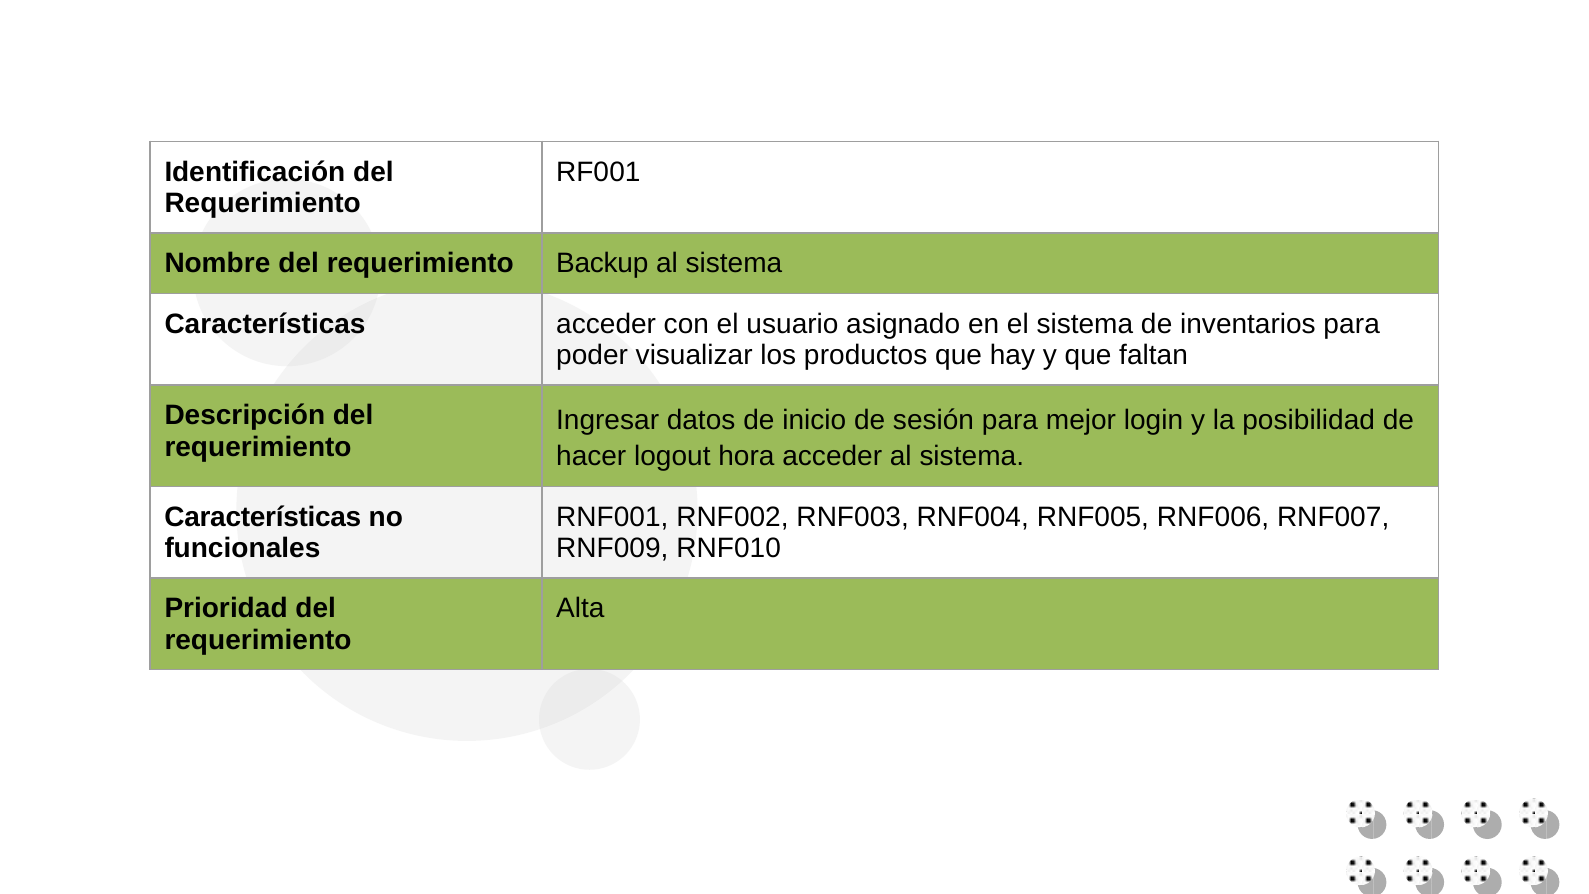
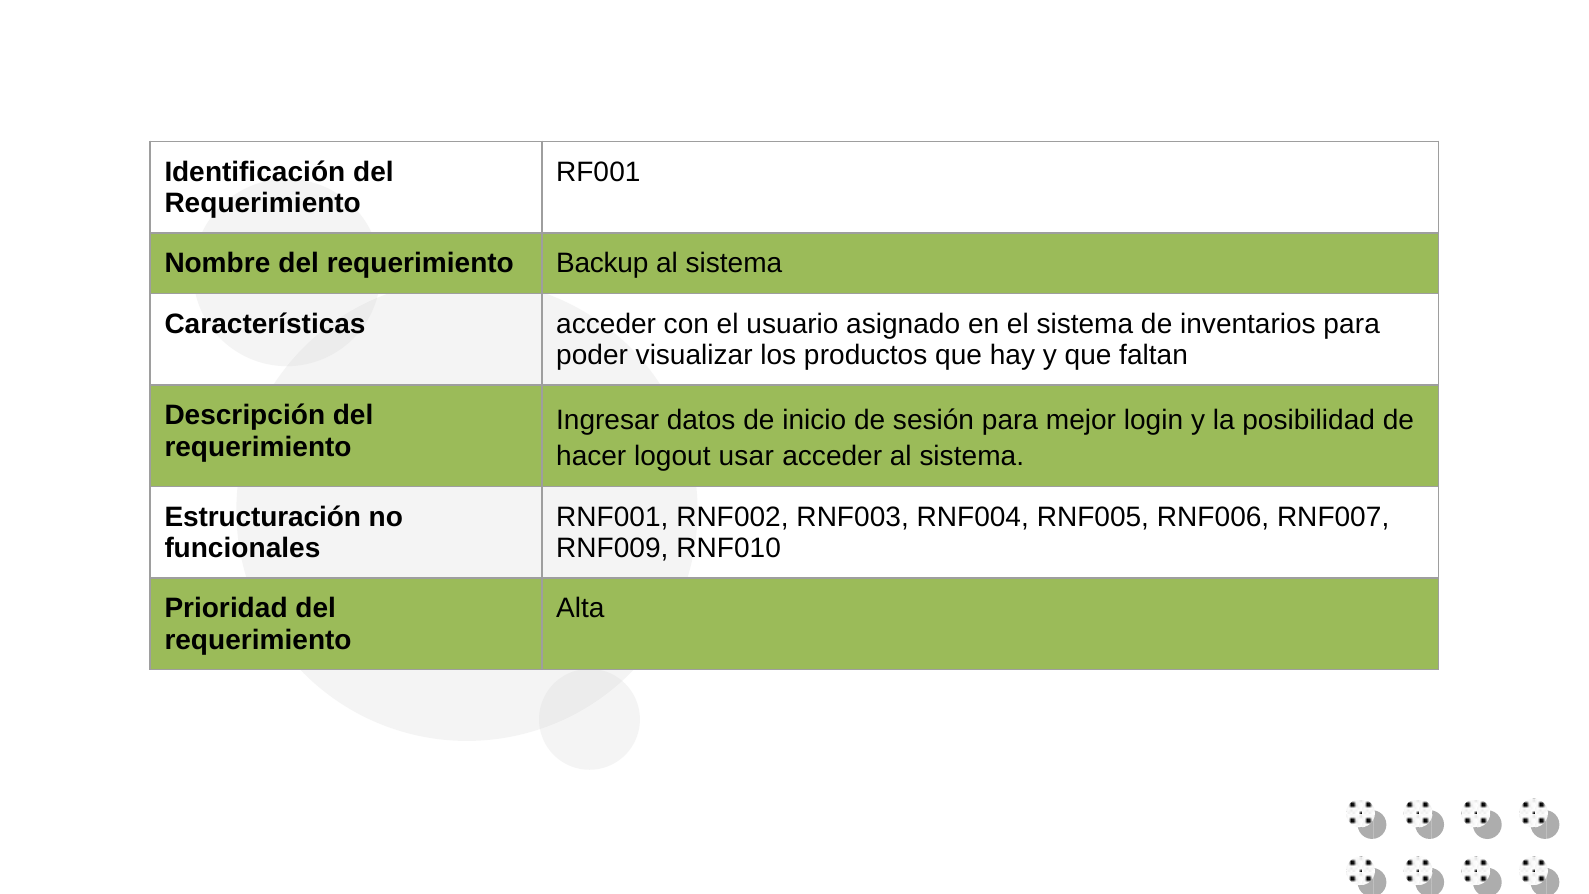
hora: hora -> usar
Características at (263, 517): Características -> Estructuración
